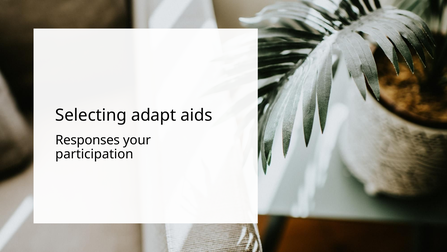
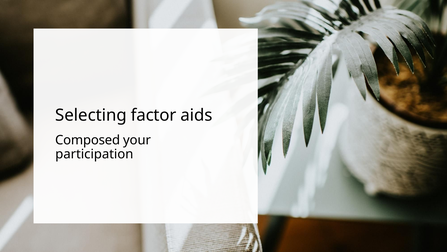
adapt: adapt -> factor
Responses: Responses -> Composed
